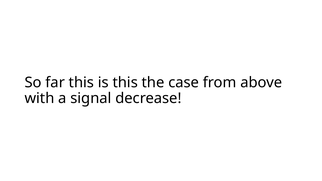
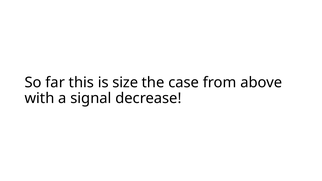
is this: this -> size
